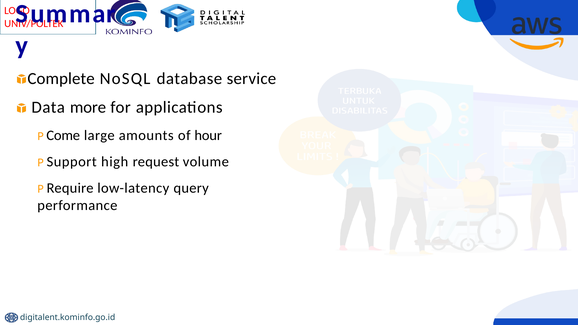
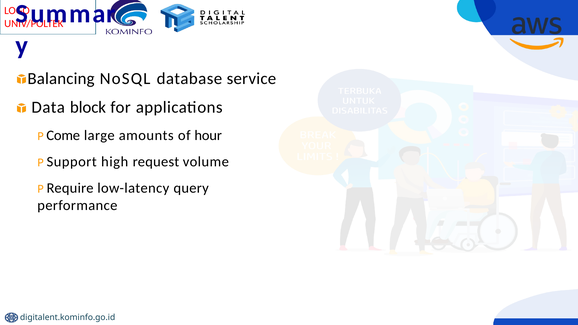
Complete: Complete -> Balancing
more: more -> block
